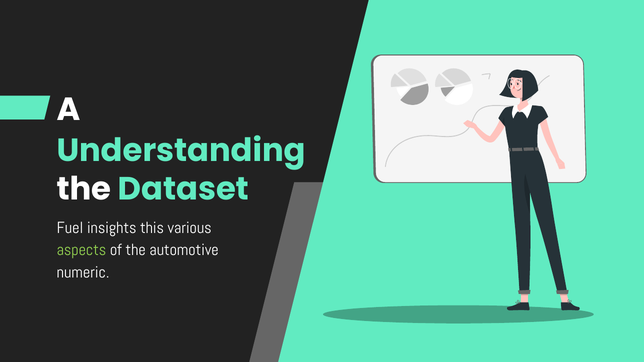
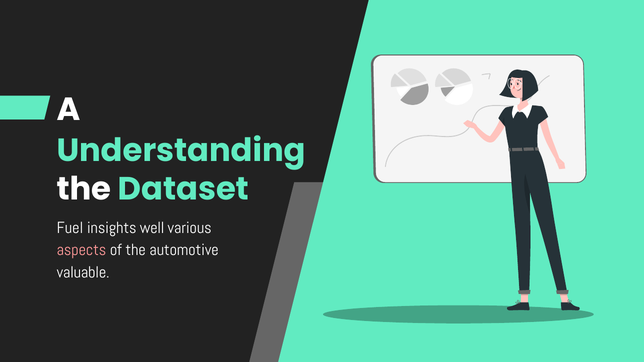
this: this -> well
aspects colour: light green -> pink
numeric: numeric -> valuable
